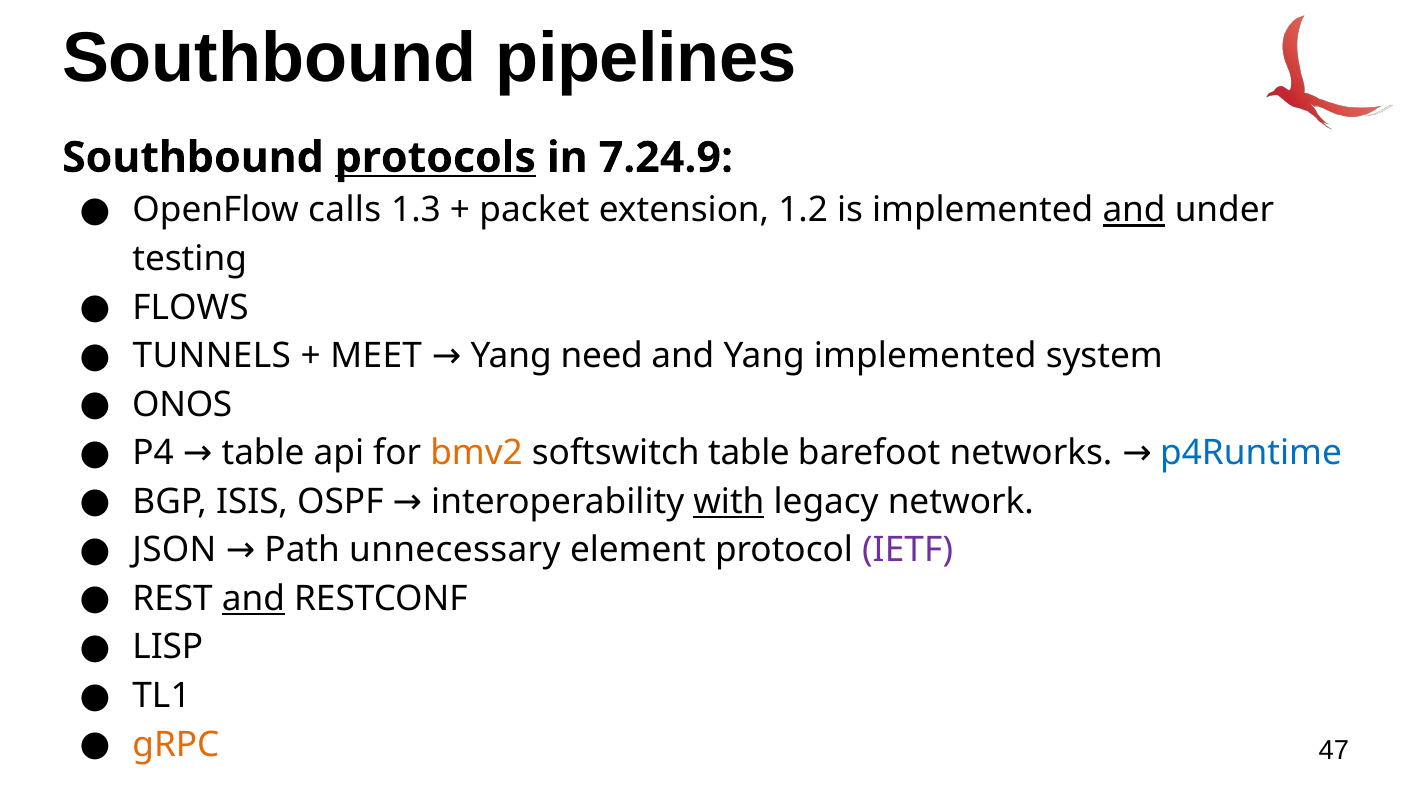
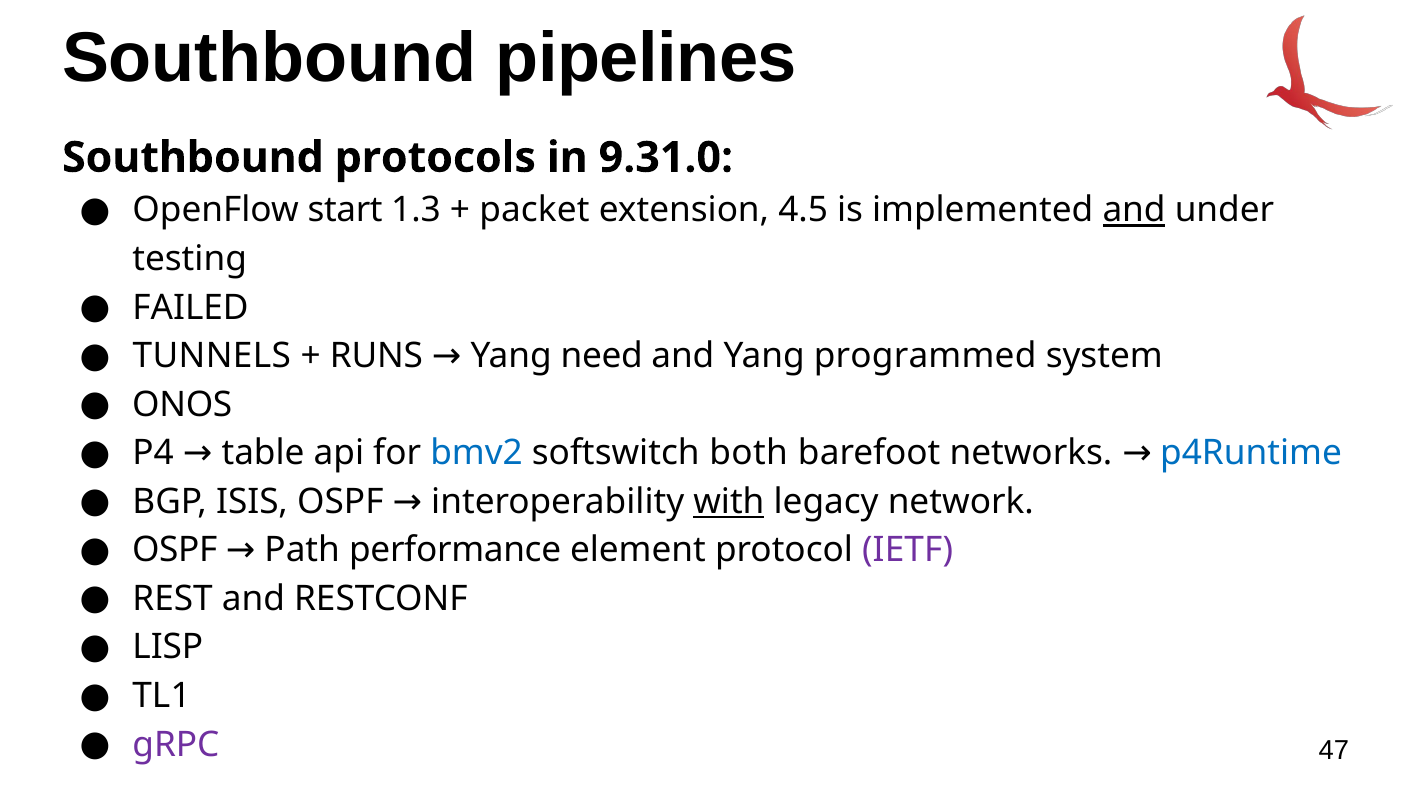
protocols underline: present -> none
7.24.9: 7.24.9 -> 9.31.0
calls: calls -> start
1.2: 1.2 -> 4.5
FLOWS: FLOWS -> FAILED
MEET: MEET -> RUNS
Yang implemented: implemented -> programmed
bmv2 colour: orange -> blue
softswitch table: table -> both
JSON at (174, 550): JSON -> OSPF
unnecessary: unnecessary -> performance
and at (253, 599) underline: present -> none
gRPC colour: orange -> purple
